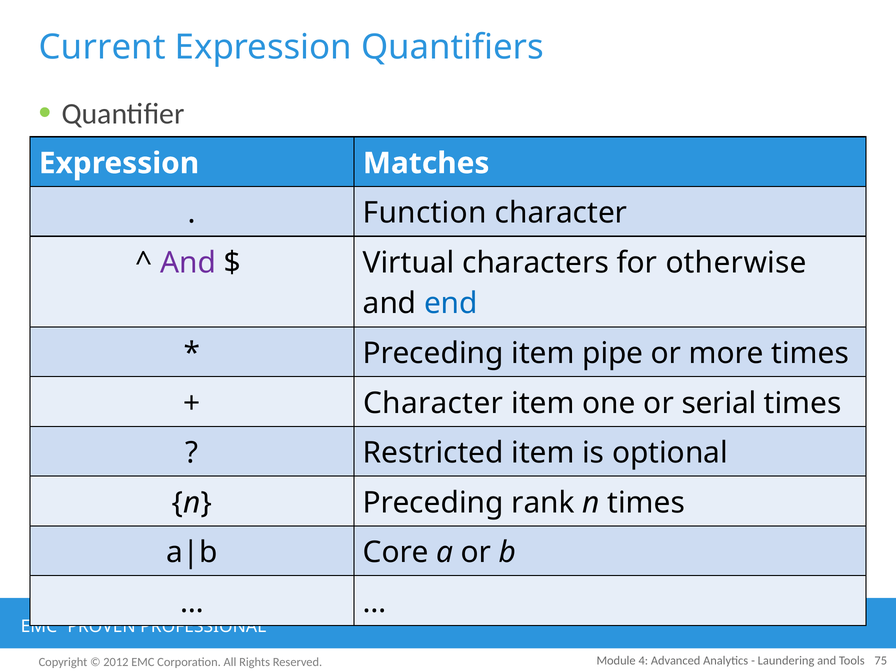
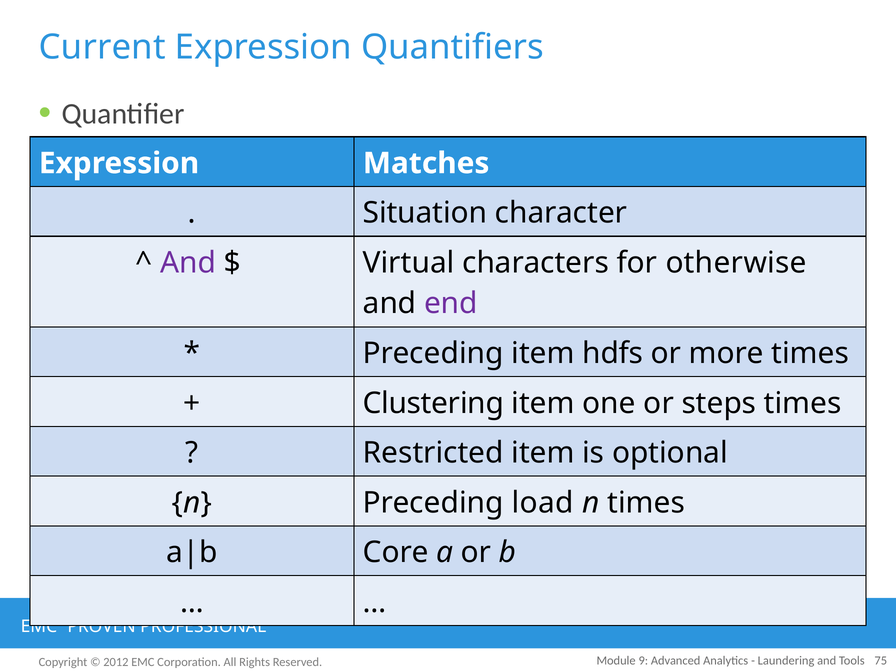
Function: Function -> Situation
end colour: blue -> purple
pipe: pipe -> hdfs
Character at (433, 403): Character -> Clustering
serial: serial -> steps
rank: rank -> load
4: 4 -> 9
